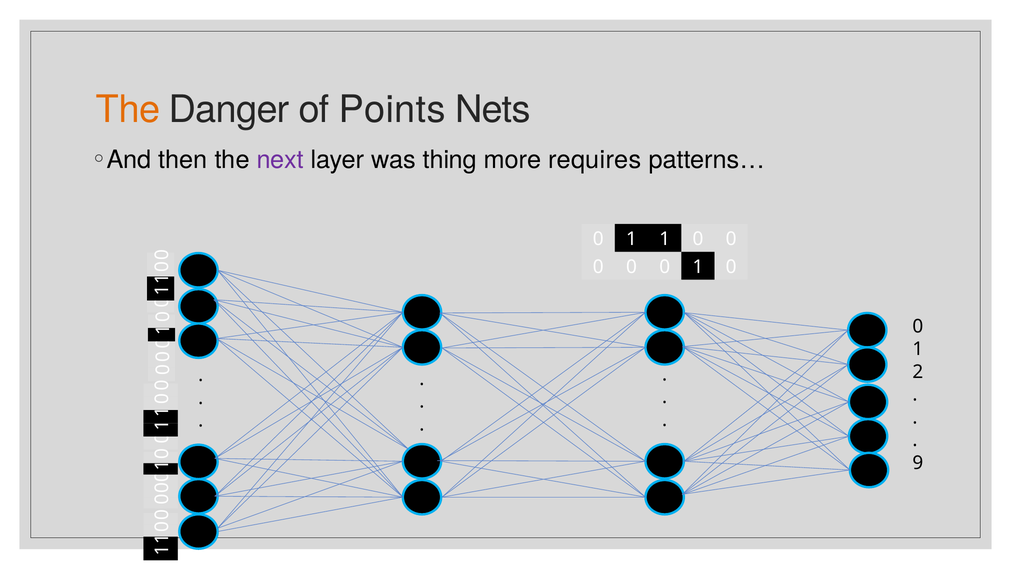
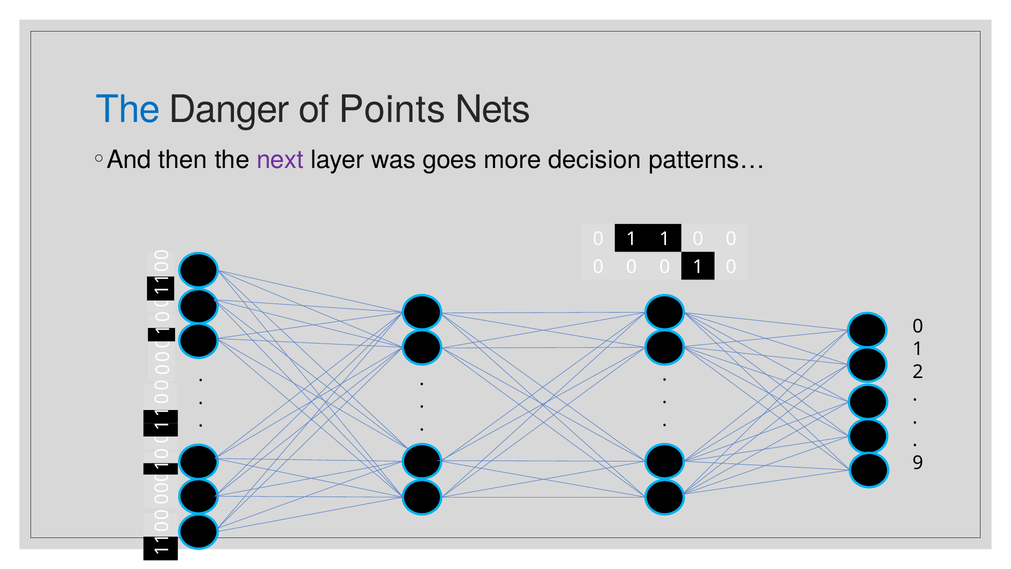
The at (128, 110) colour: orange -> blue
thing: thing -> goes
requires: requires -> decision
